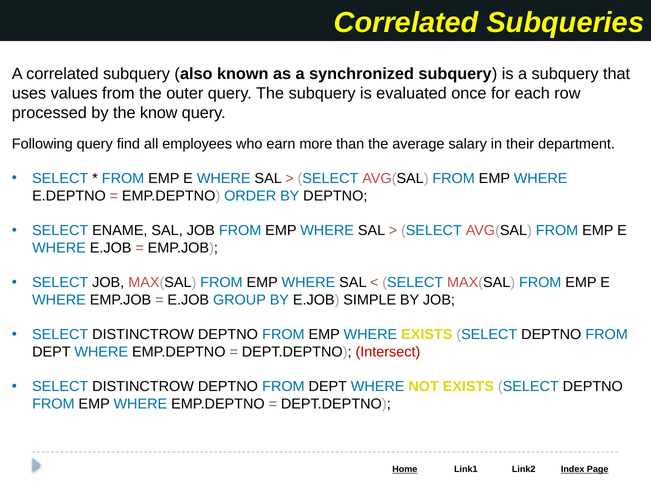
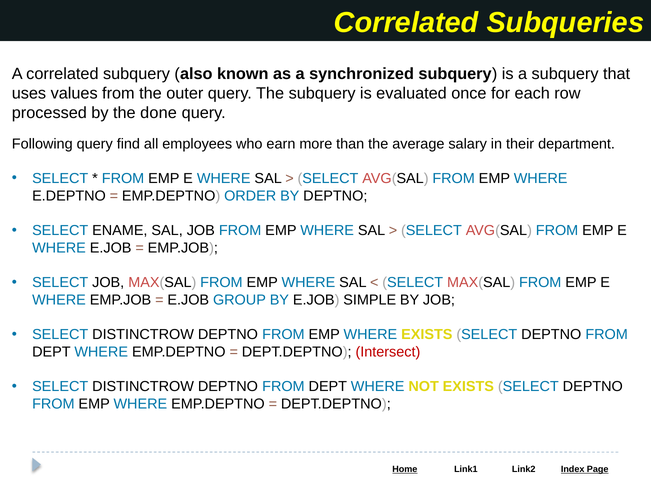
know: know -> done
